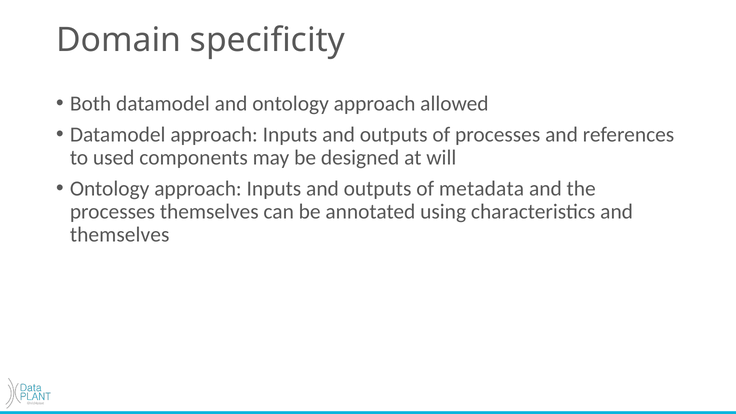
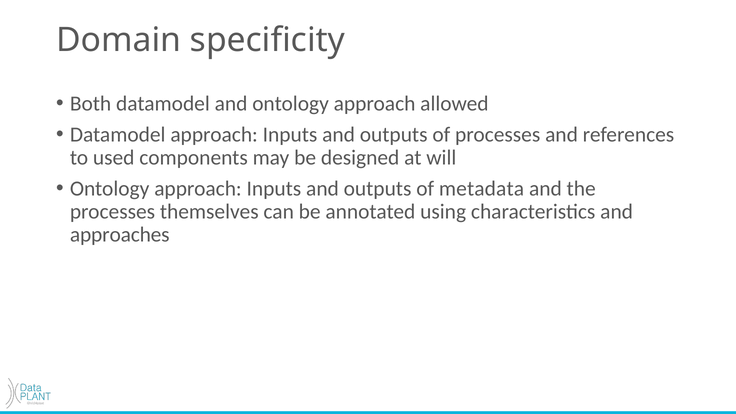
themselves at (120, 235): themselves -> approaches
